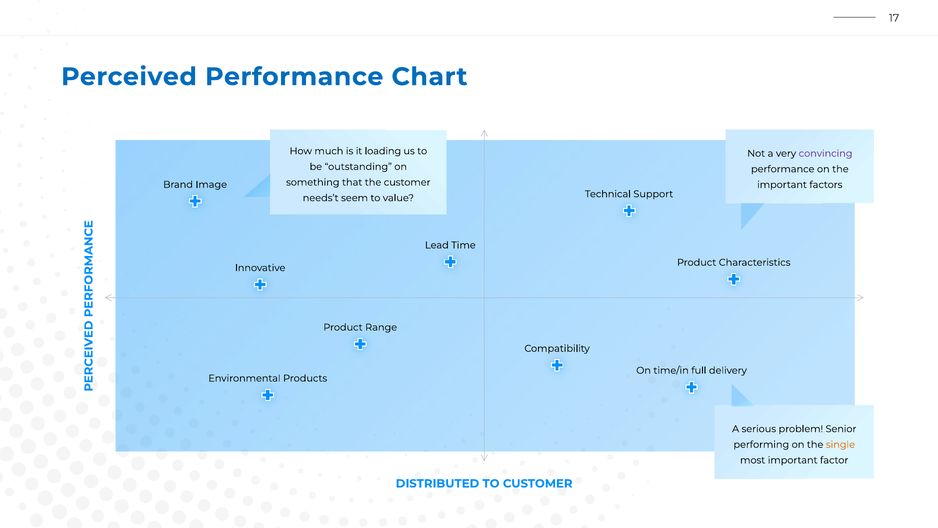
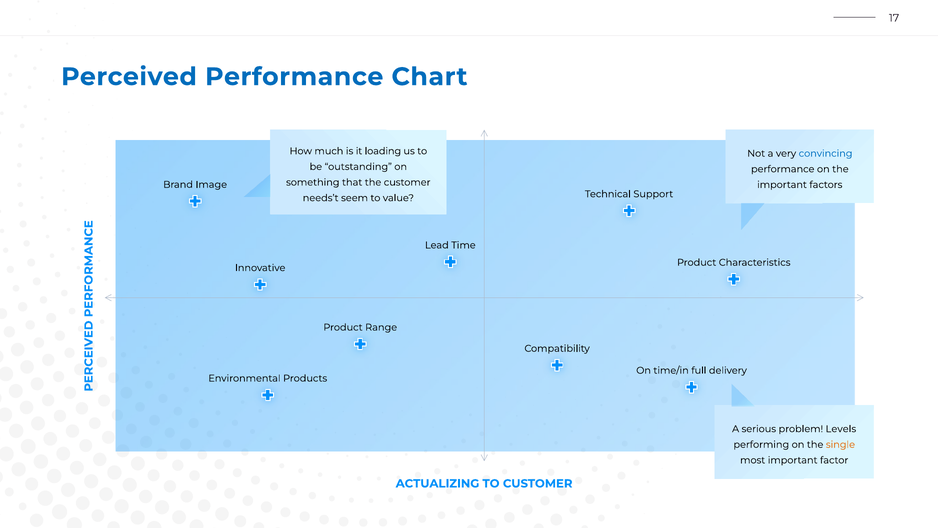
convincing colour: purple -> blue
Senior: Senior -> Levels
DISTRIBUTED: DISTRIBUTED -> ACTUALIZING
